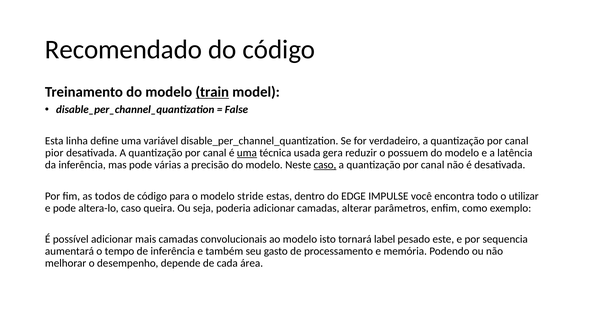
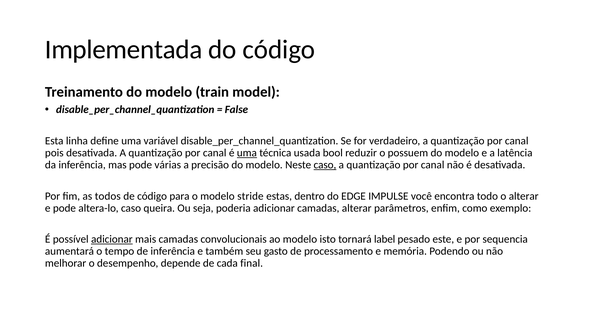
Recomendado: Recomendado -> Implementada
train underline: present -> none
pior: pior -> pois
gera: gera -> bool
o utilizar: utilizar -> alterar
adicionar at (112, 239) underline: none -> present
área: área -> final
